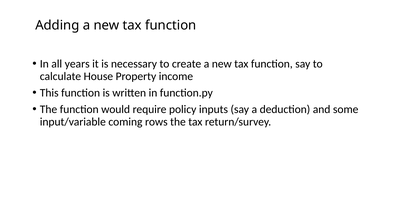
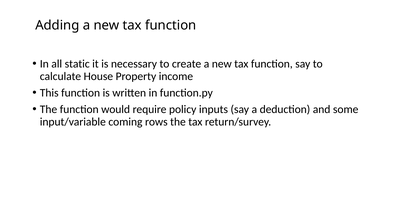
years: years -> static
